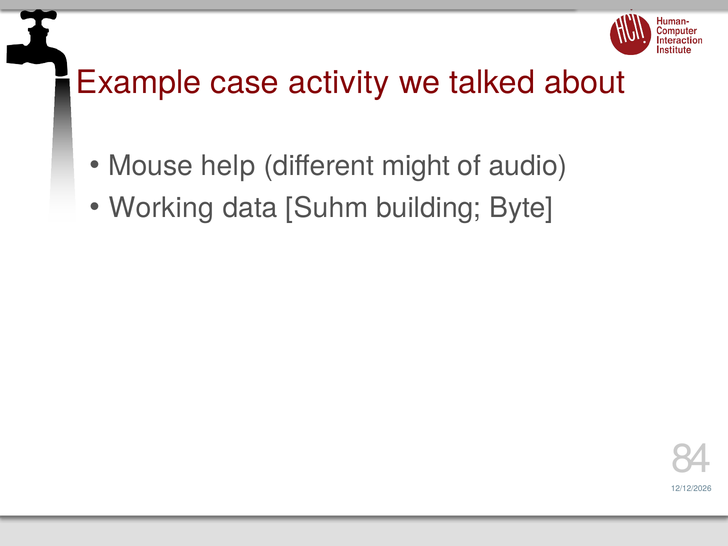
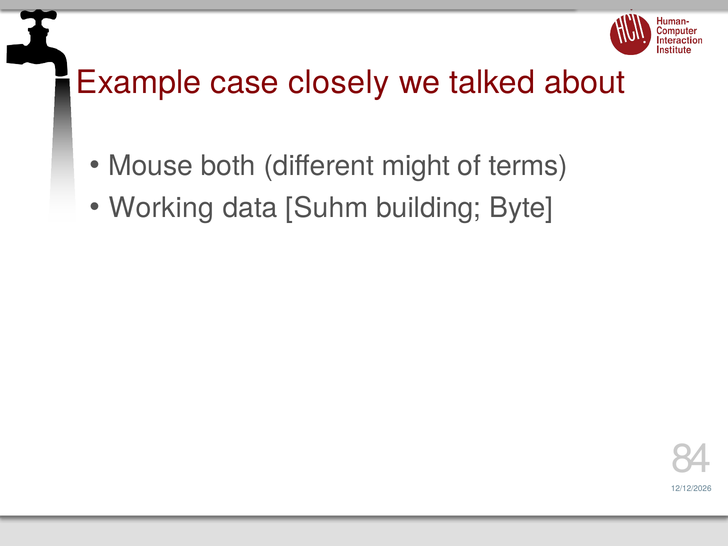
activity: activity -> closely
help: help -> both
audio: audio -> terms
